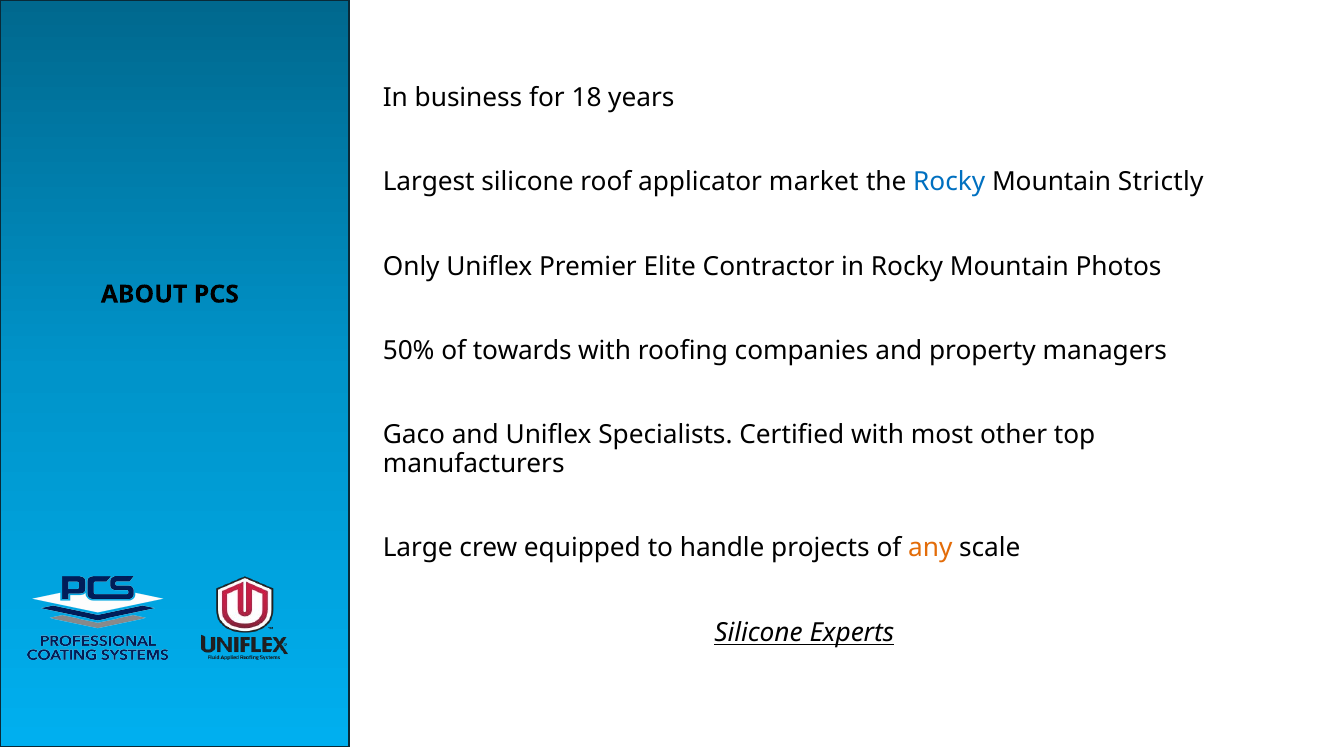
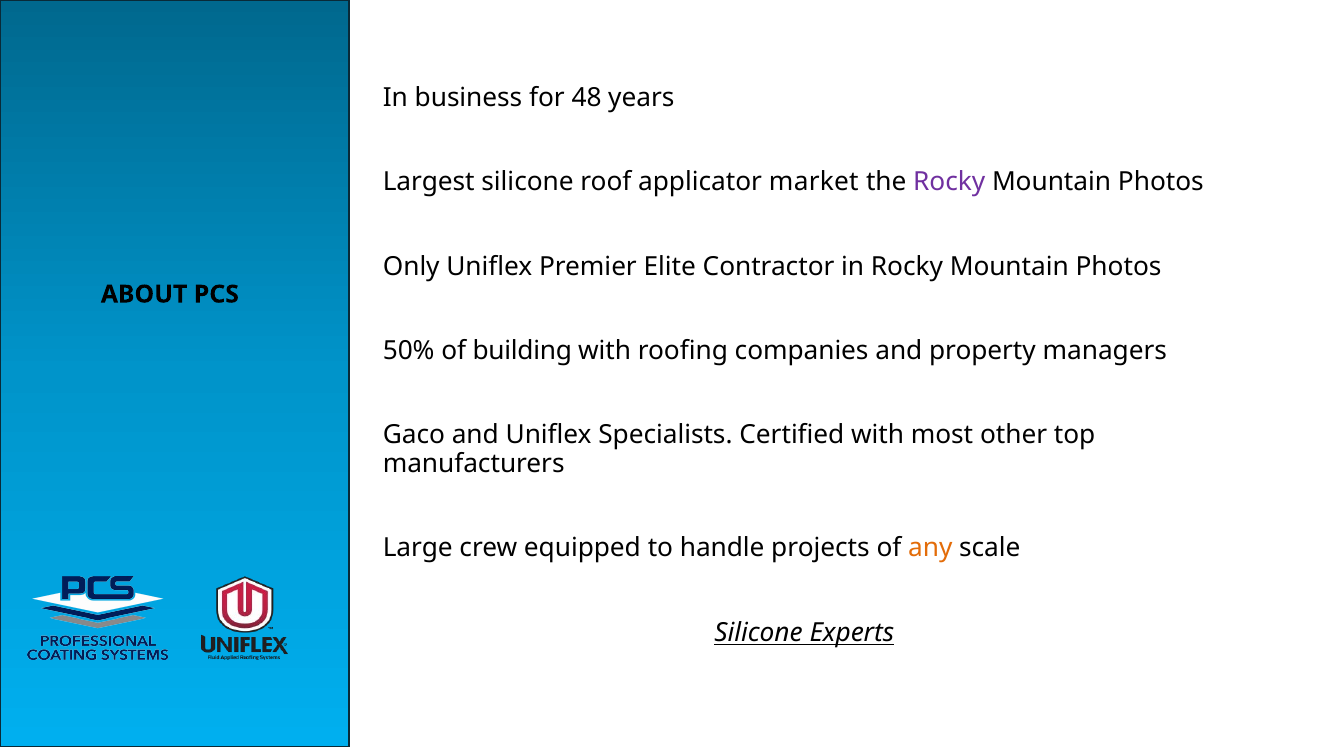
18: 18 -> 48
Rocky at (949, 182) colour: blue -> purple
Strictly at (1161, 182): Strictly -> Photos
towards: towards -> building
